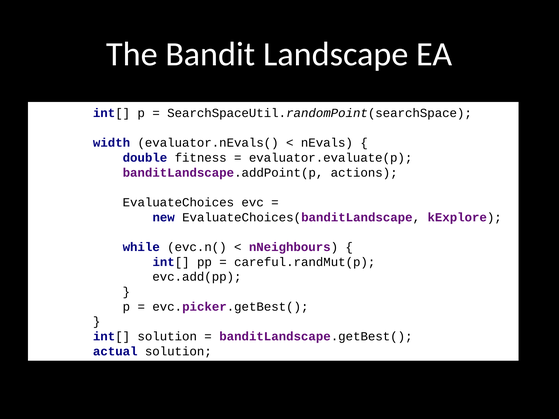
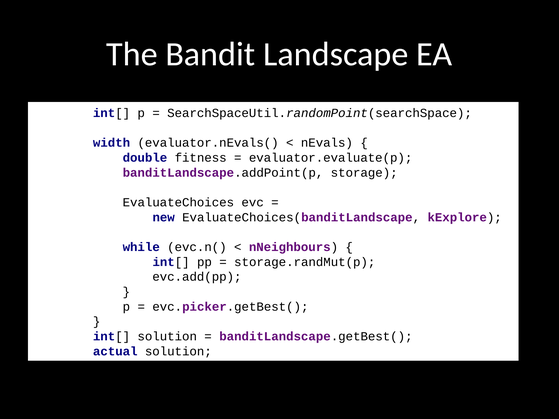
actions: actions -> storage
careful.randMut(p: careful.randMut(p -> storage.randMut(p
